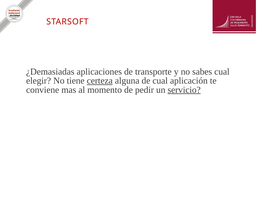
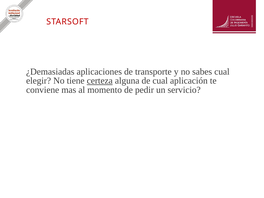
servicio underline: present -> none
